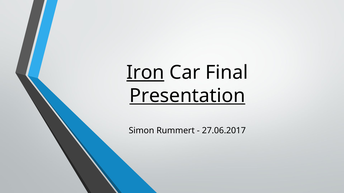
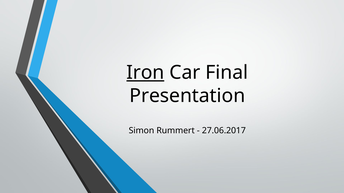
Presentation underline: present -> none
